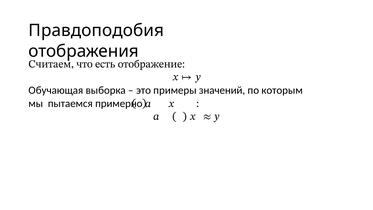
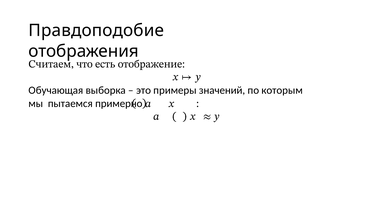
Правдоподобия: Правдоподобия -> Правдоподобие
